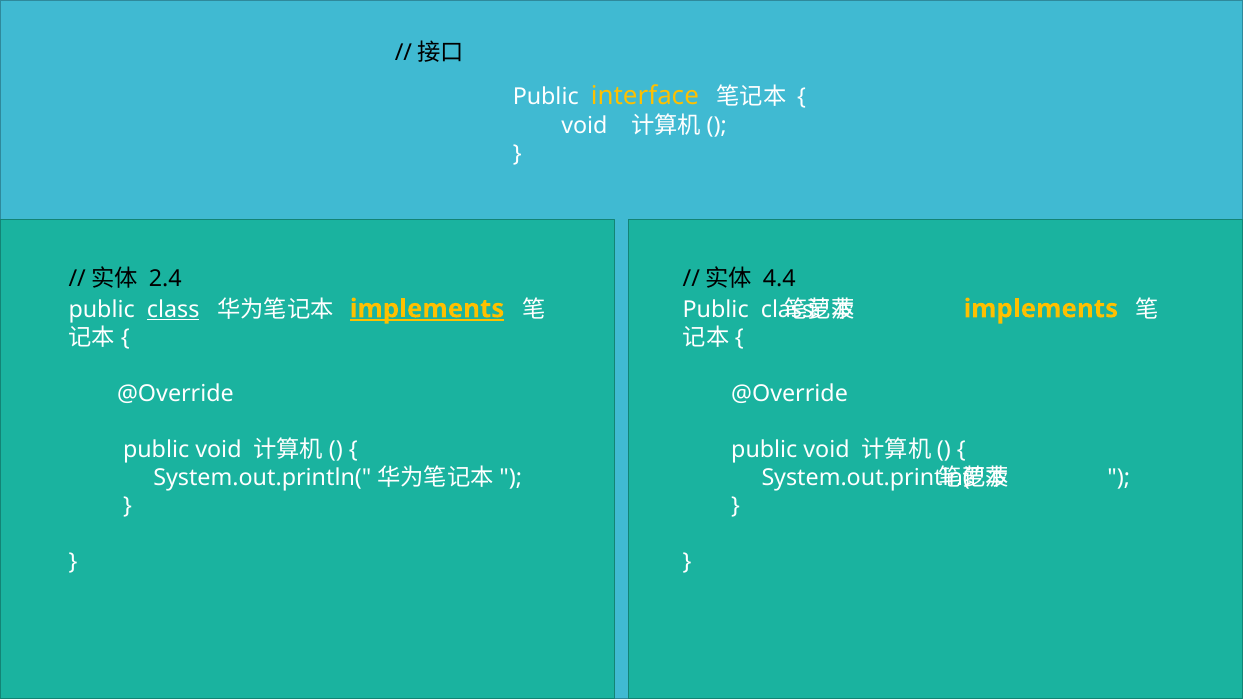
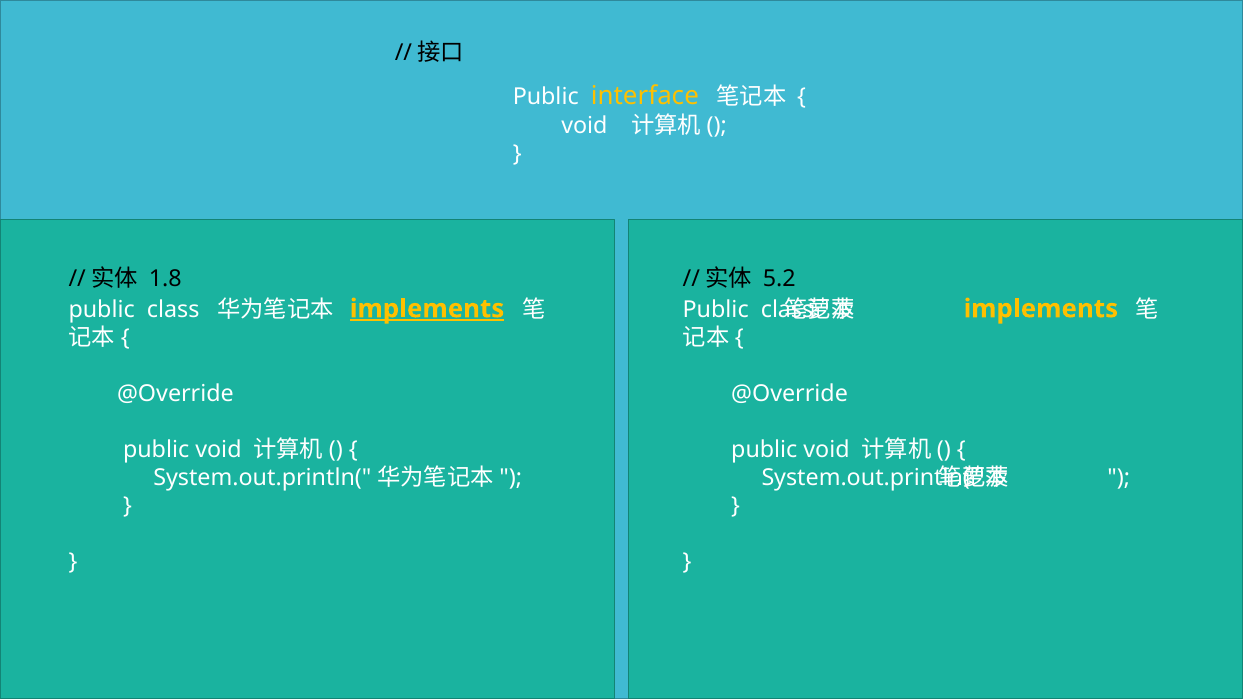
2.4: 2.4 -> 1.8
4.4: 4.4 -> 5.2
class at (173, 310) underline: present -> none
